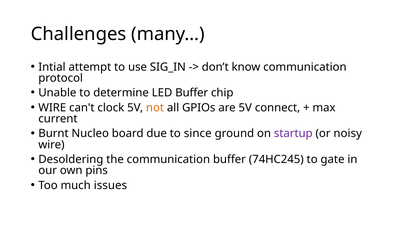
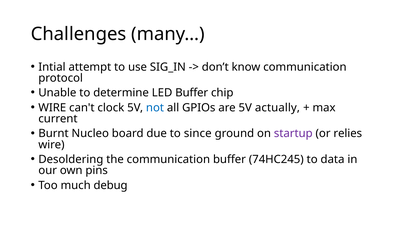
not colour: orange -> blue
connect: connect -> actually
noisy: noisy -> relies
gate: gate -> data
issues: issues -> debug
